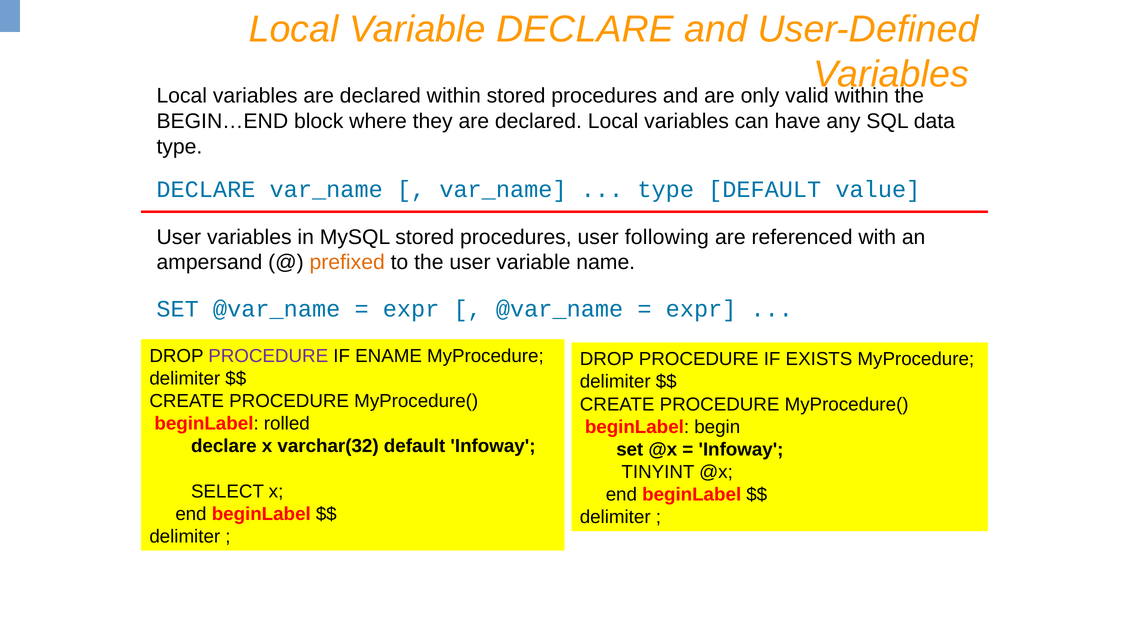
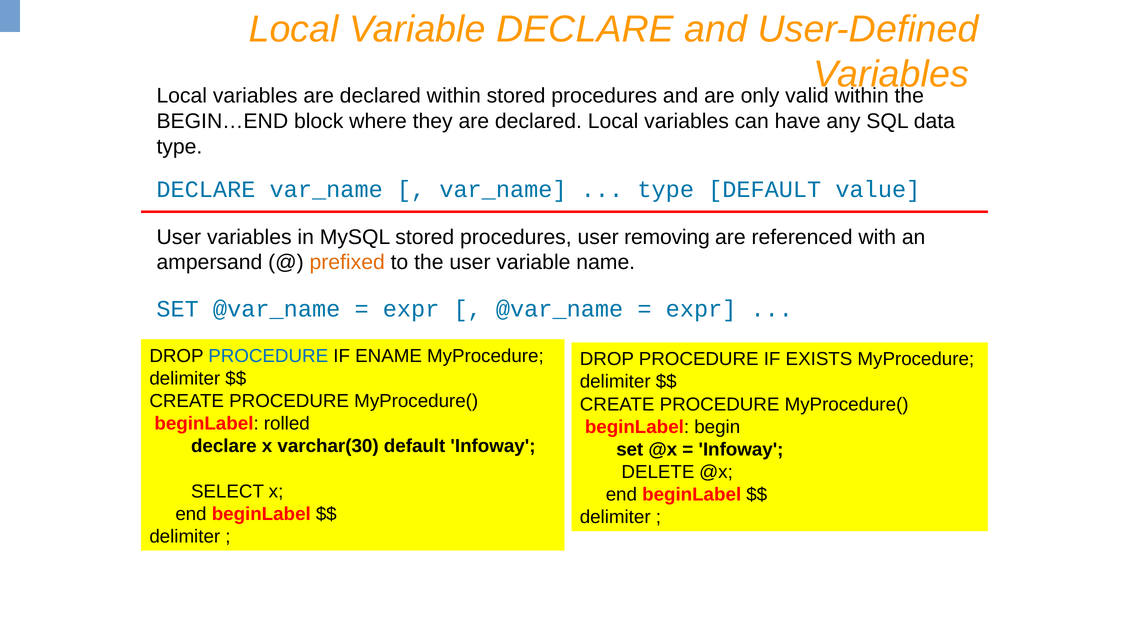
following: following -> removing
PROCEDURE at (268, 356) colour: purple -> blue
varchar(32: varchar(32 -> varchar(30
TINYINT: TINYINT -> DELETE
